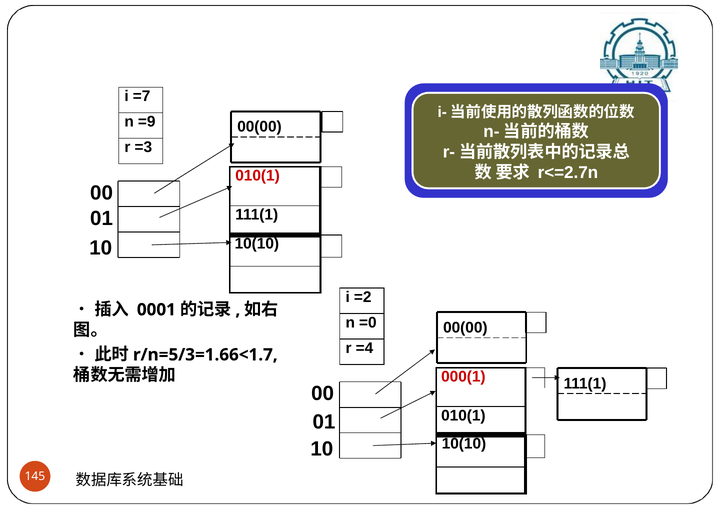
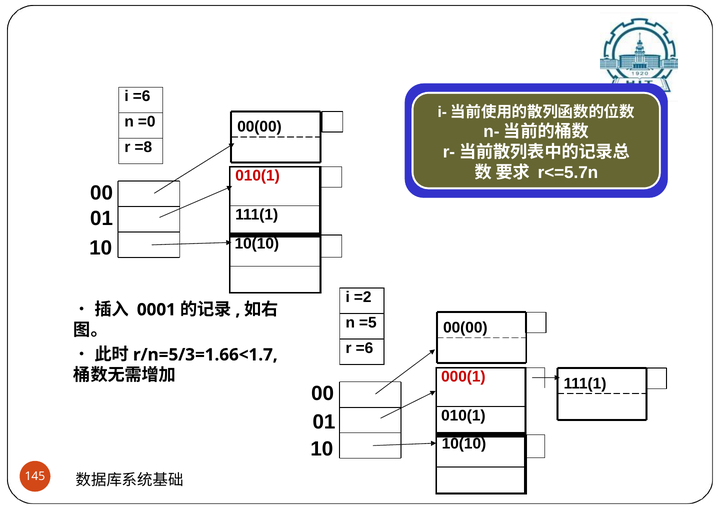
i =7: =7 -> =6
=9: =9 -> =0
=3: =3 -> =8
r<=2.7n: r<=2.7n -> r<=5.7n
=0: =0 -> =5
r =4: =4 -> =6
